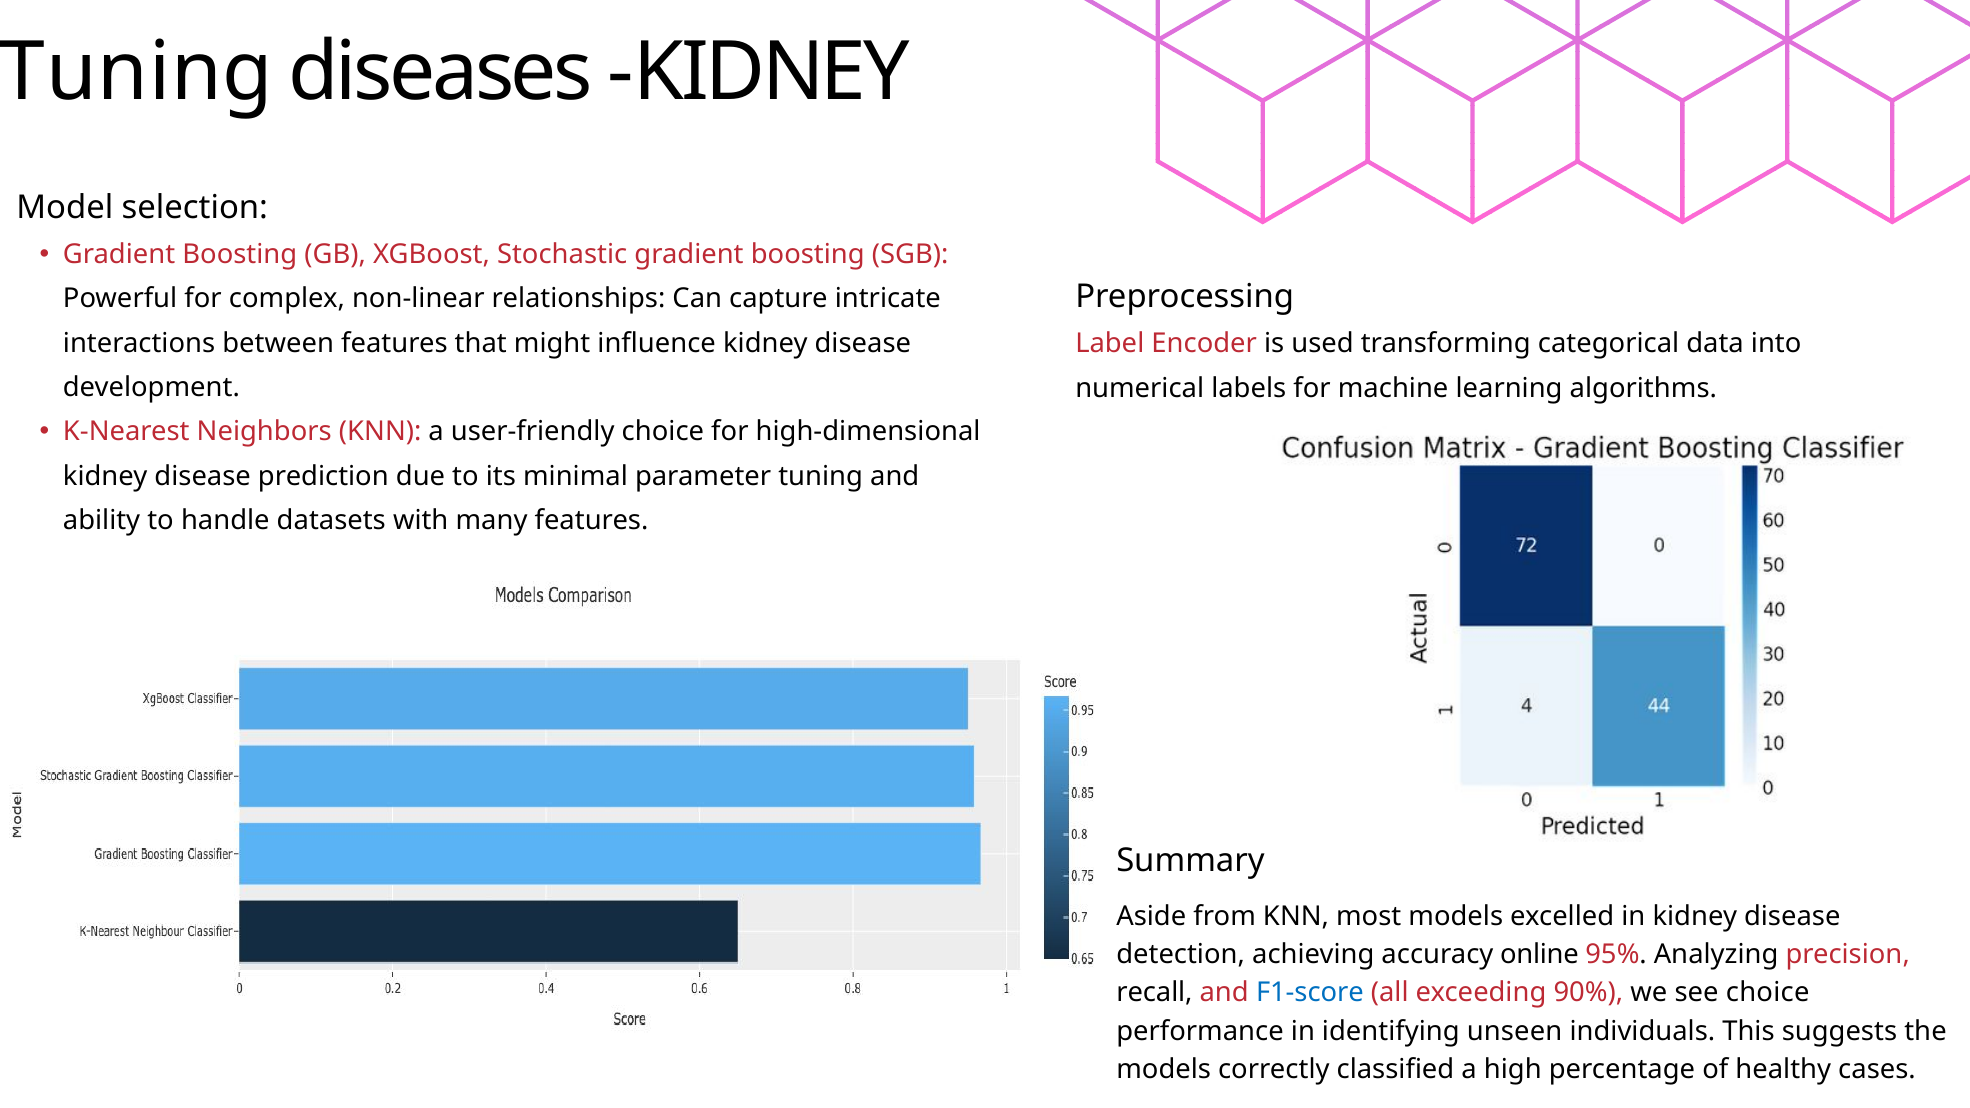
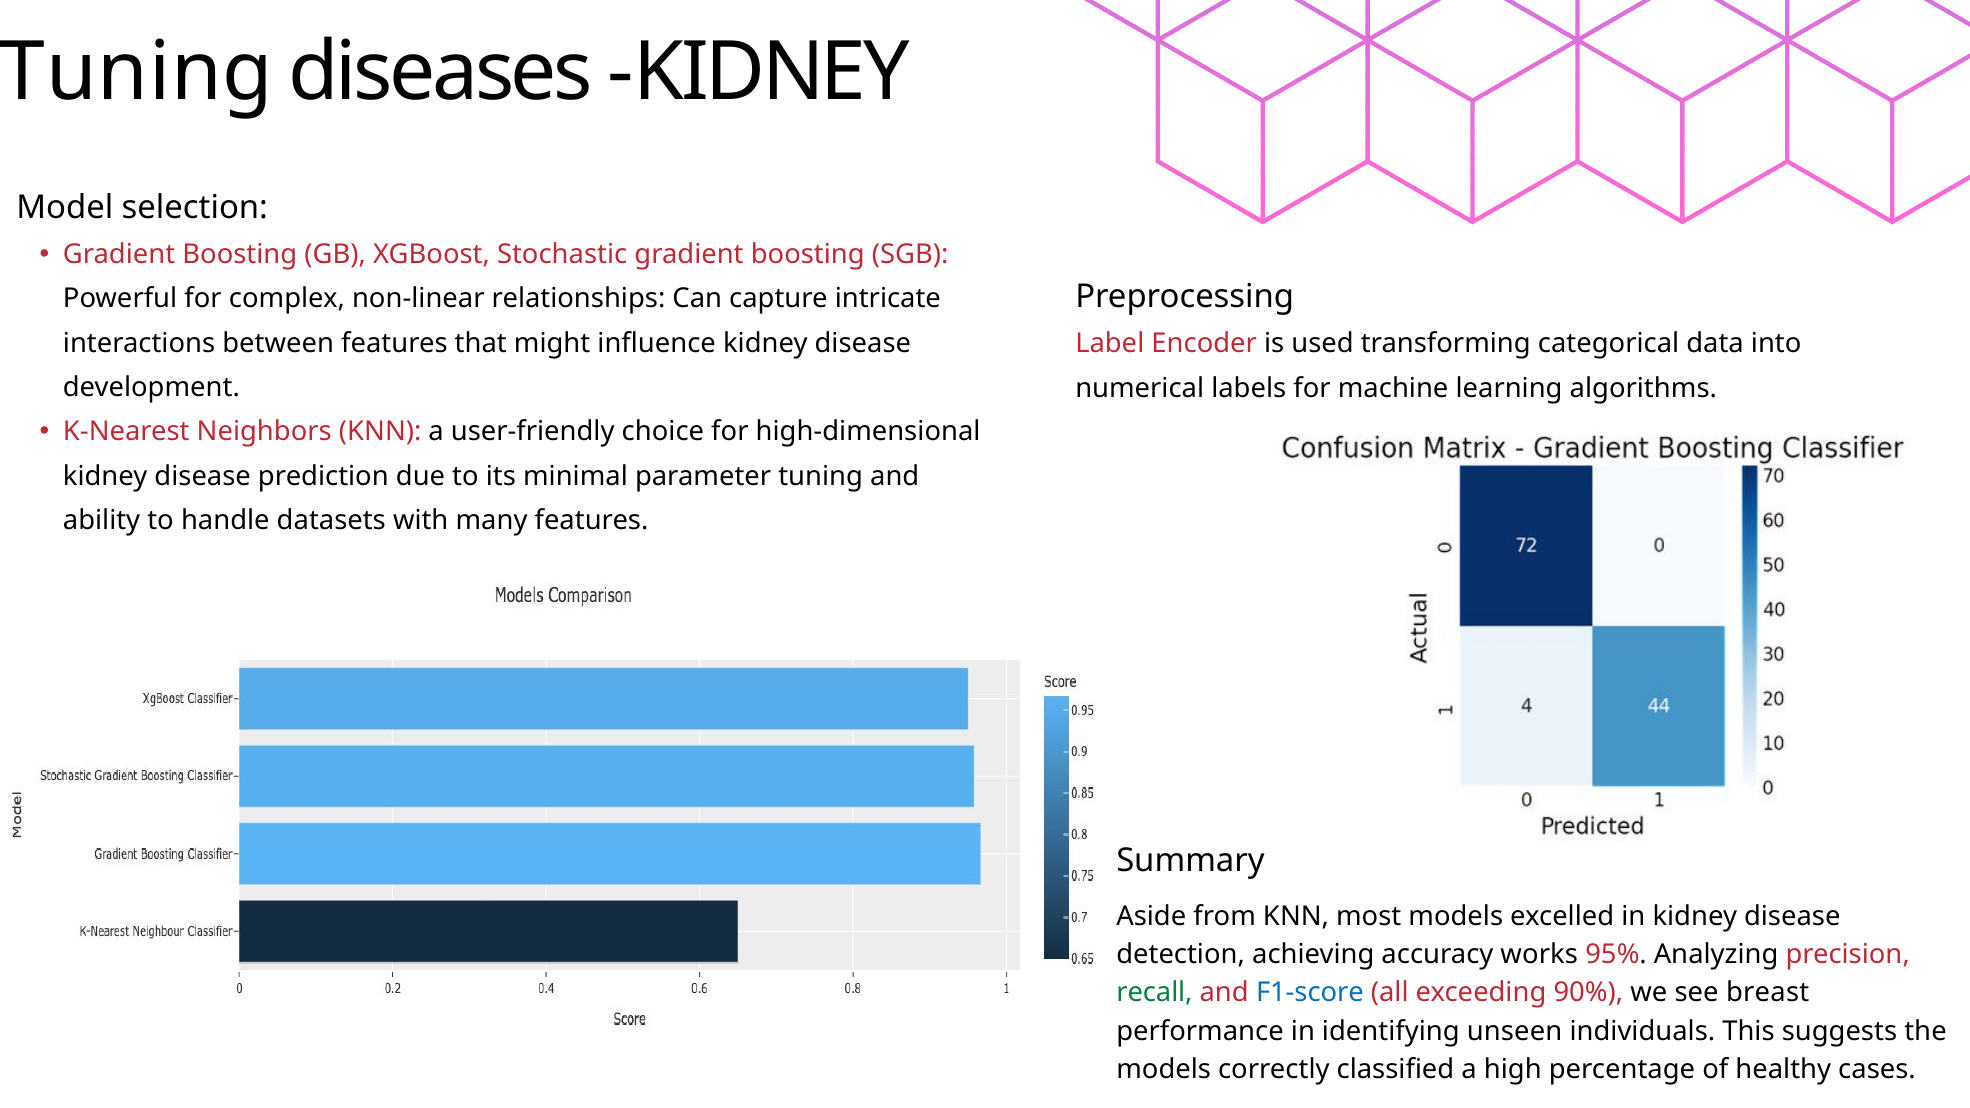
online: online -> works
recall colour: black -> green
see choice: choice -> breast
